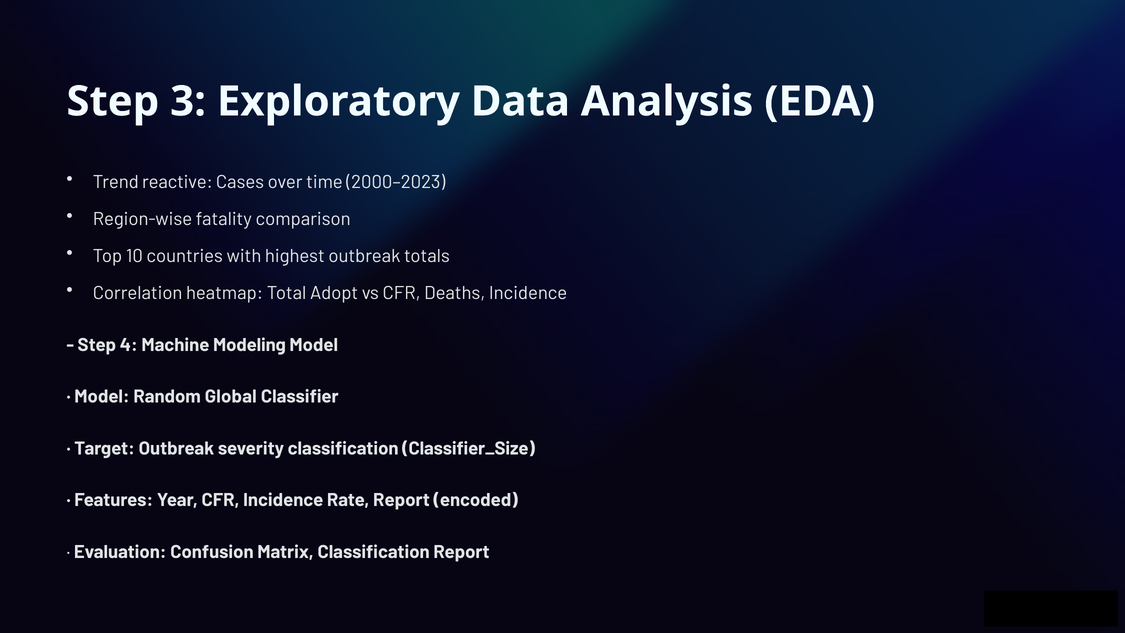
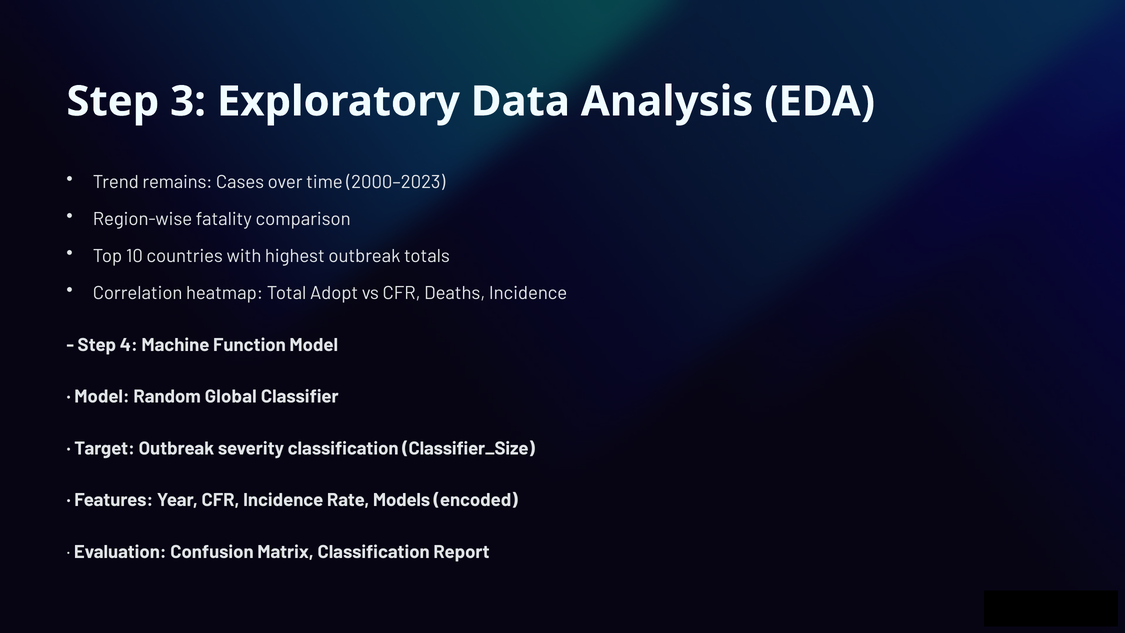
reactive: reactive -> remains
Modeling: Modeling -> Function
Rate Report: Report -> Models
